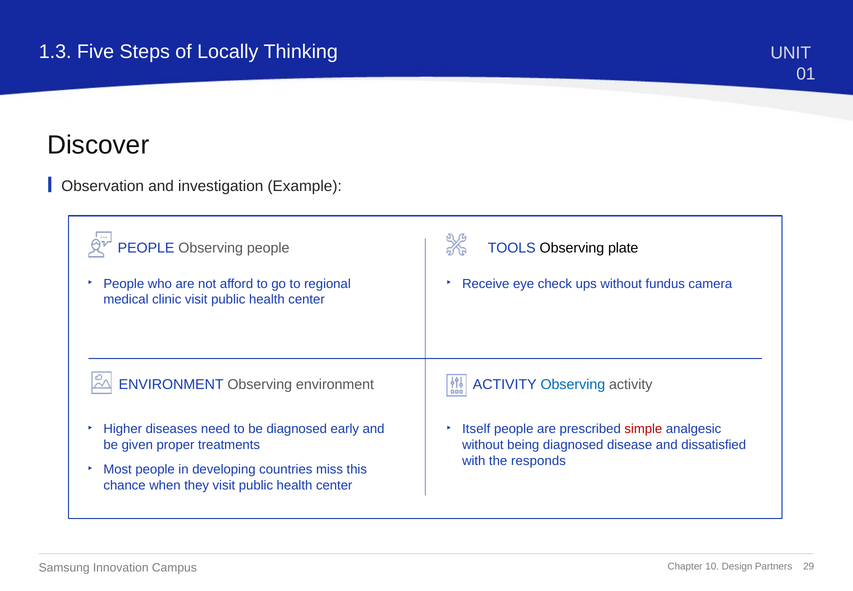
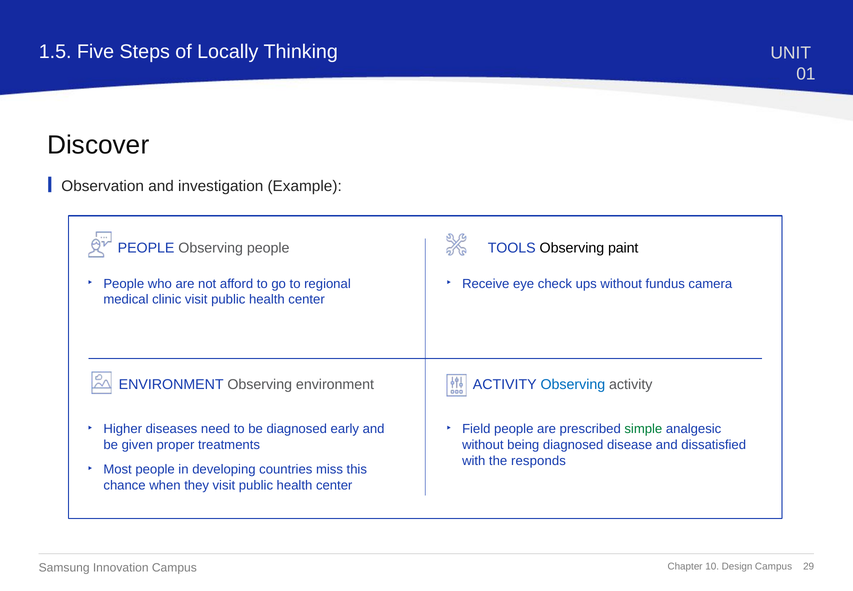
1.3: 1.3 -> 1.5
plate: plate -> paint
Itself: Itself -> Field
simple colour: red -> green
Design Partners: Partners -> Campus
